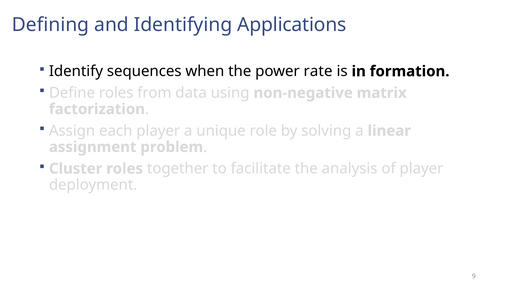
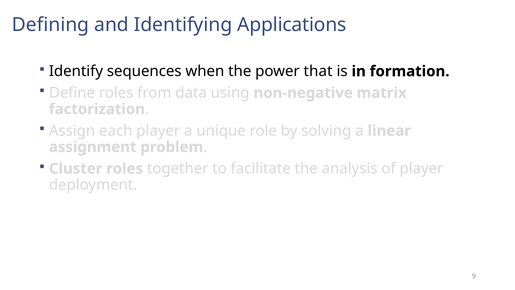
rate: rate -> that
